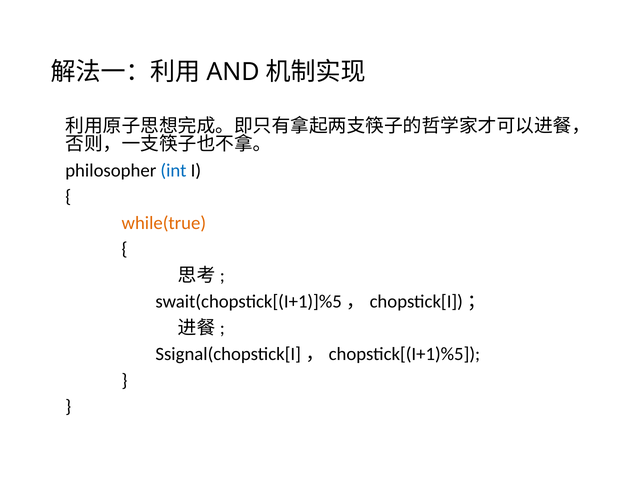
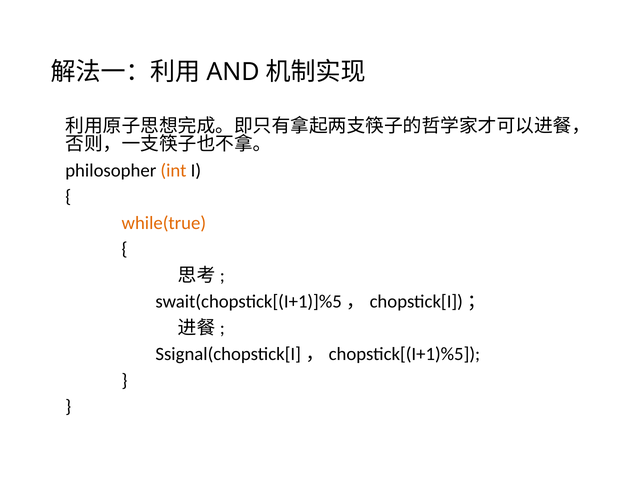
int colour: blue -> orange
